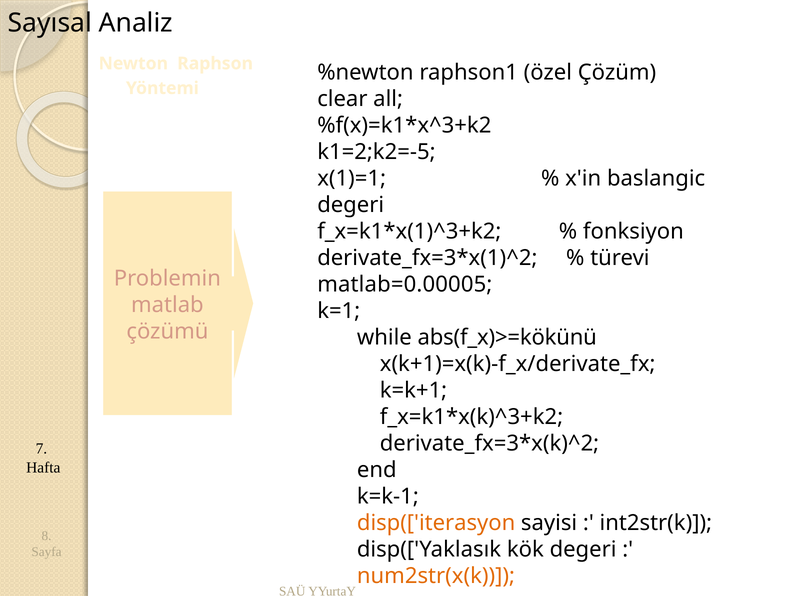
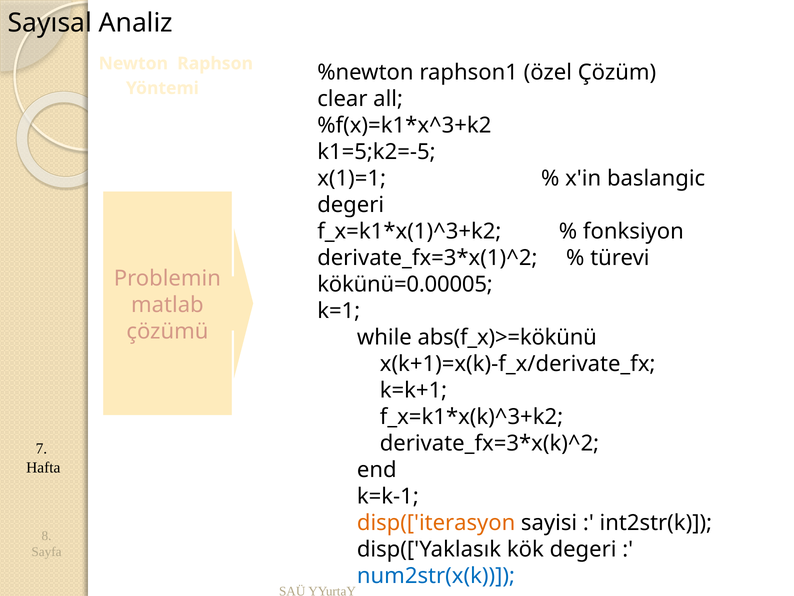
k1=2;k2=-5: k1=2;k2=-5 -> k1=5;k2=-5
matlab=0.00005: matlab=0.00005 -> kökünü=0.00005
num2str(x(k colour: orange -> blue
